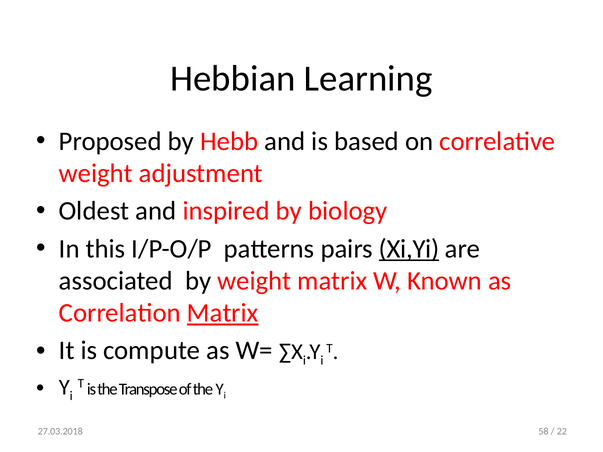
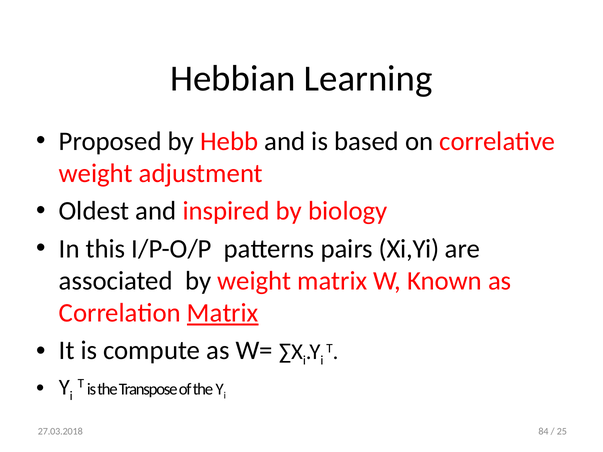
Xi,Yi underline: present -> none
58: 58 -> 84
22: 22 -> 25
